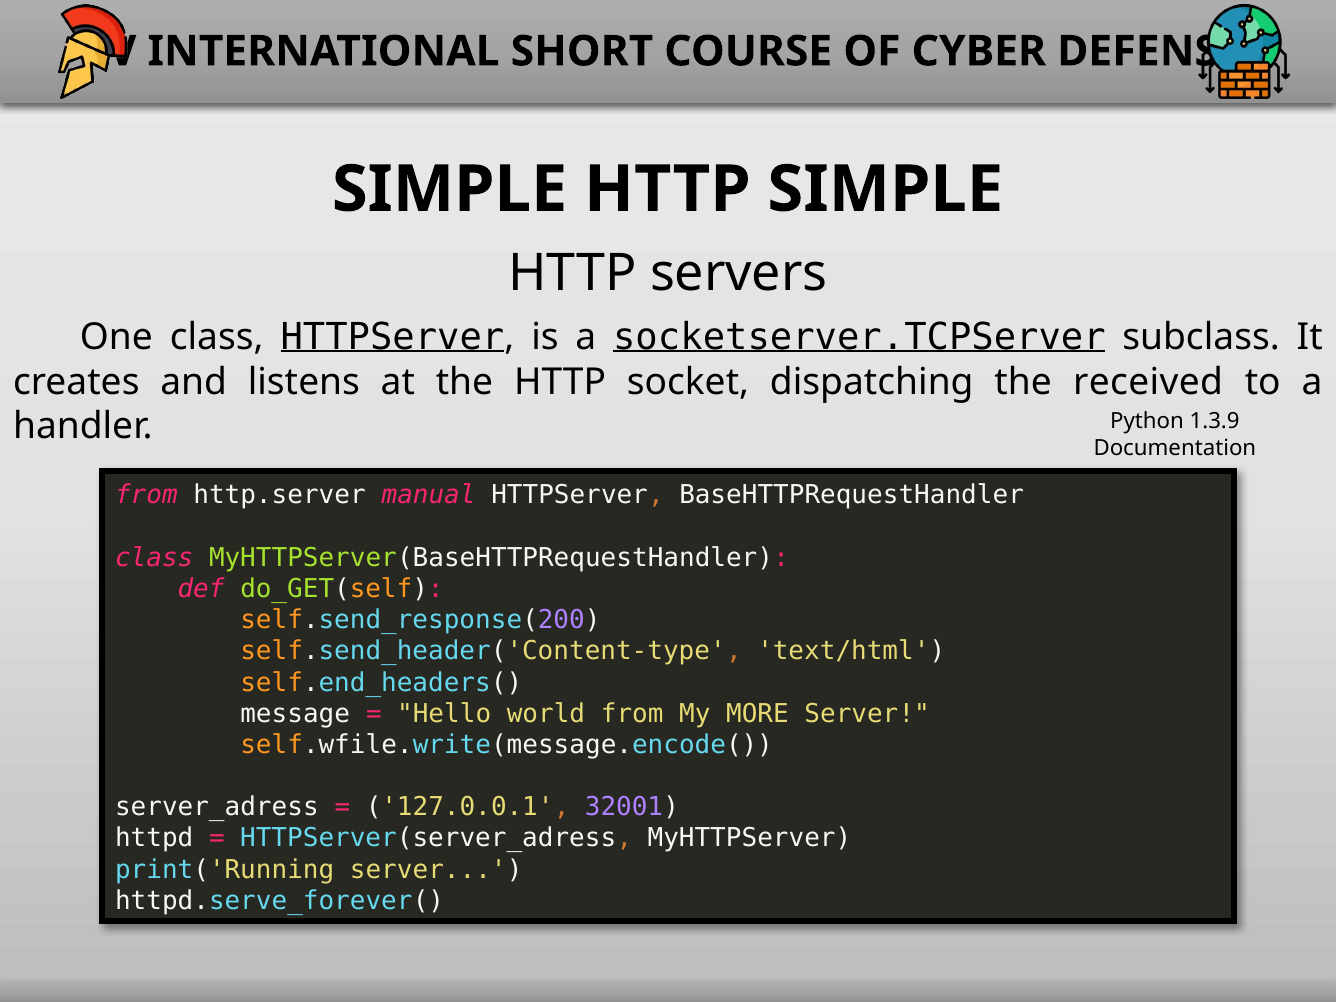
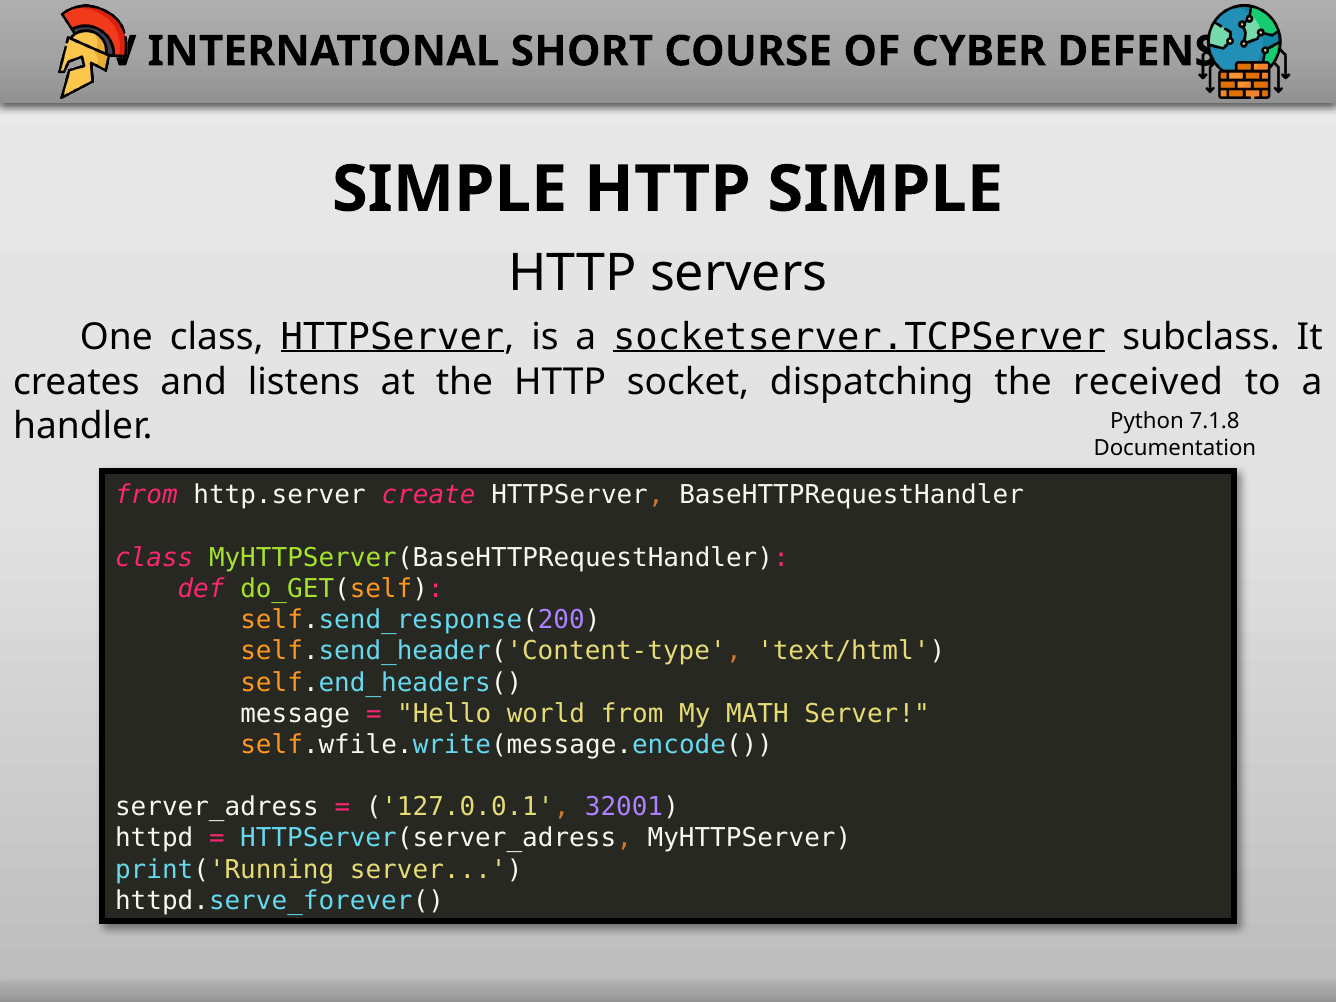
1.3.9: 1.3.9 -> 7.1.8
manual: manual -> create
MORE: MORE -> MATH
